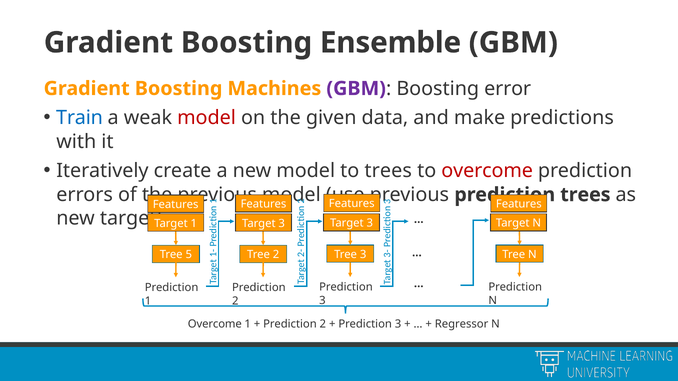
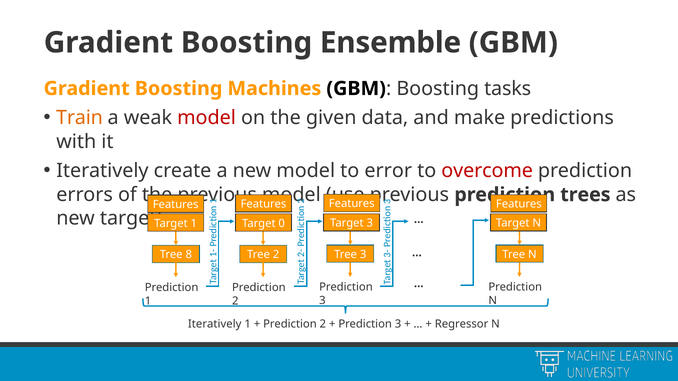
GBM at (356, 89) colour: purple -> black
error: error -> tasks
Train colour: blue -> orange
to trees: trees -> error
3 at (282, 224): 3 -> 0
5: 5 -> 8
Overcome at (215, 324): Overcome -> Iteratively
